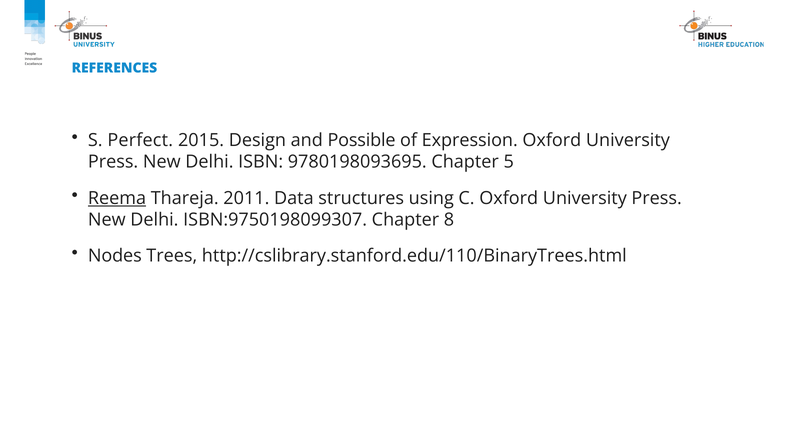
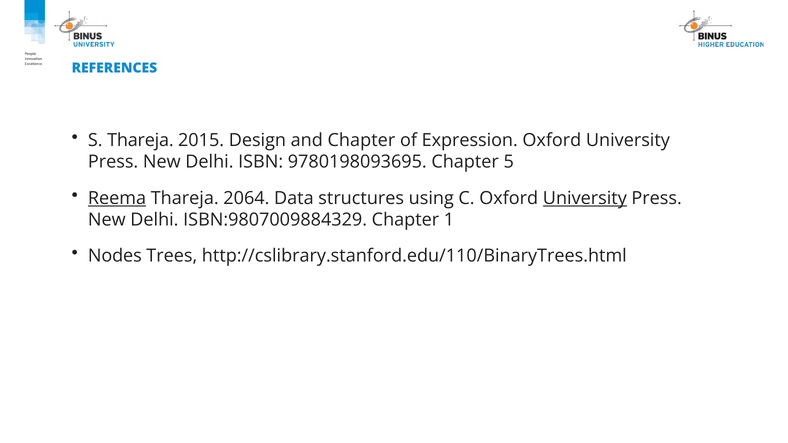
S Perfect: Perfect -> Thareja
and Possible: Possible -> Chapter
2011: 2011 -> 2064
University at (585, 198) underline: none -> present
ISBN:9750198099307: ISBN:9750198099307 -> ISBN:9807009884329
8: 8 -> 1
